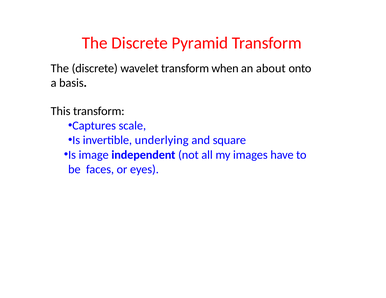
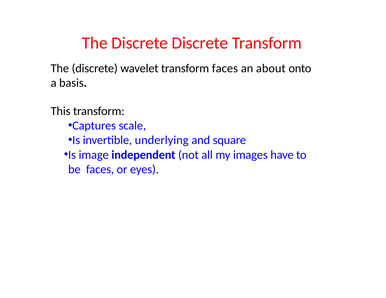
Discrete Pyramid: Pyramid -> Discrete
transform when: when -> faces
